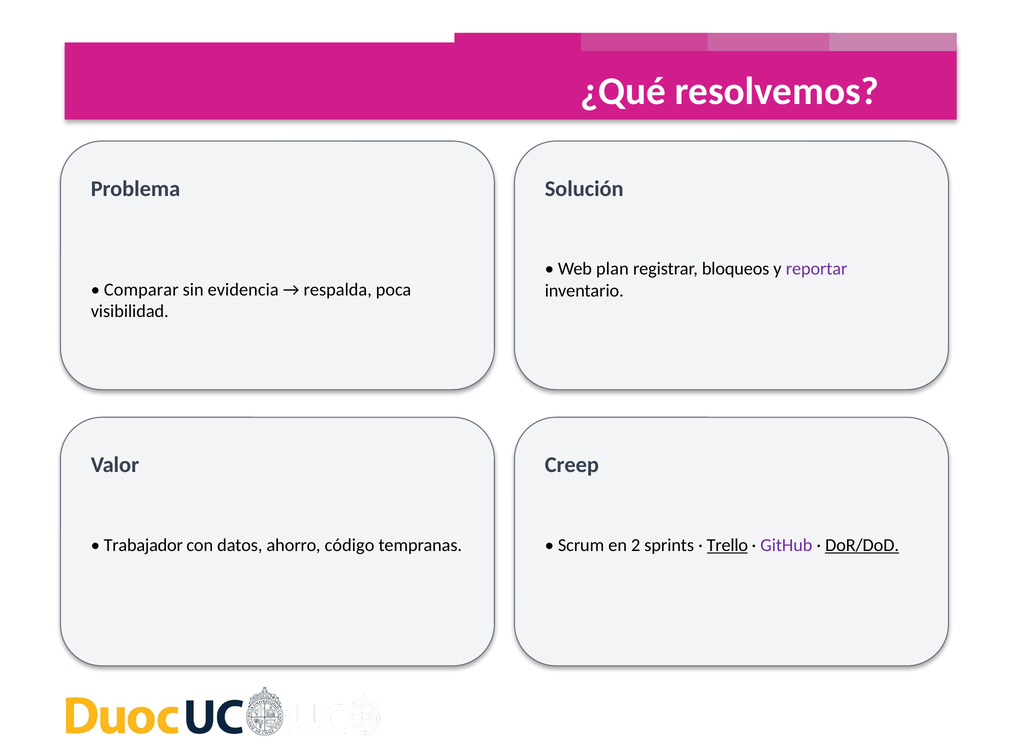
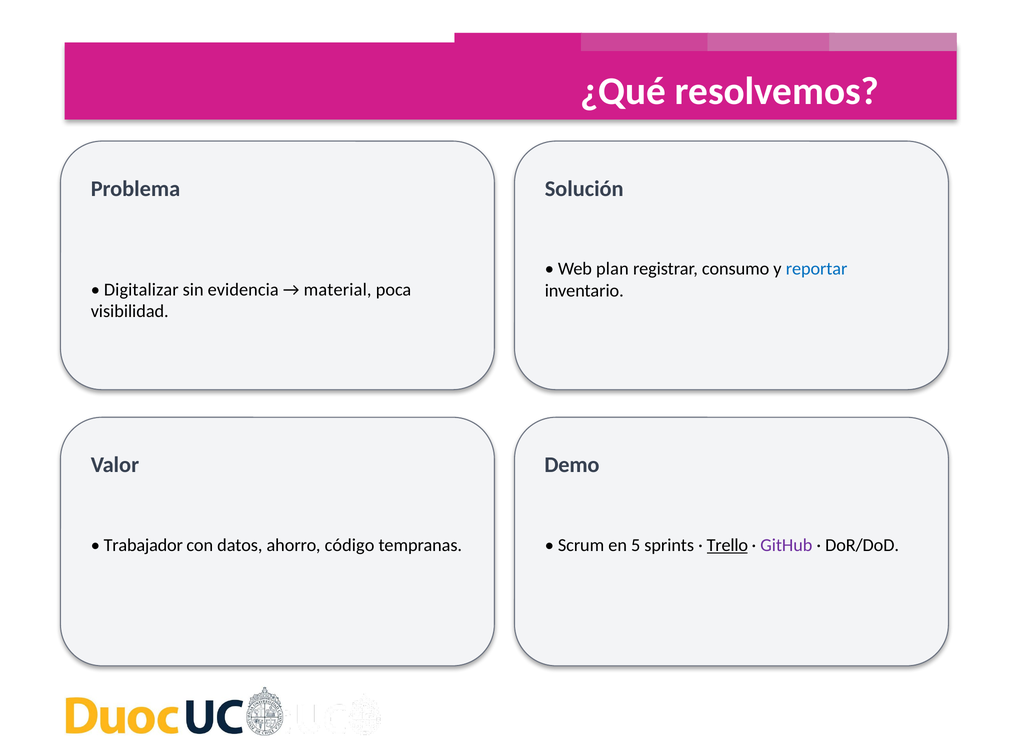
bloqueos: bloqueos -> consumo
reportar colour: purple -> blue
Comparar: Comparar -> Digitalizar
respalda: respalda -> material
Creep: Creep -> Demo
2: 2 -> 5
DoR/DoD underline: present -> none
